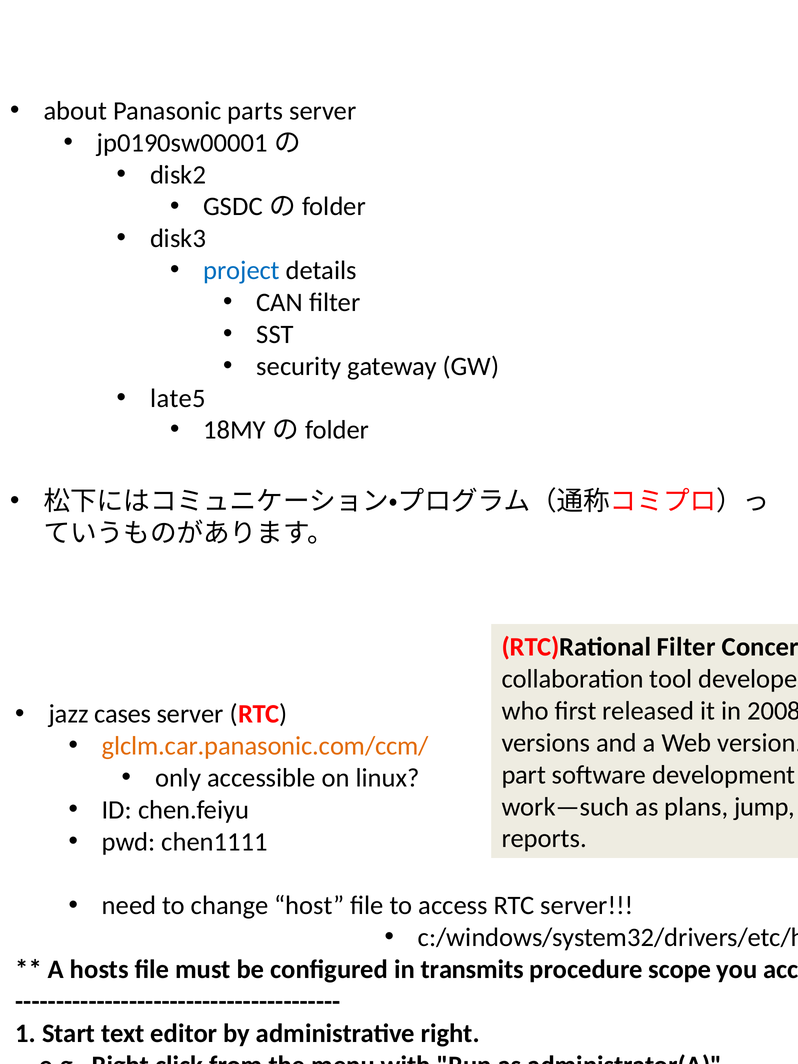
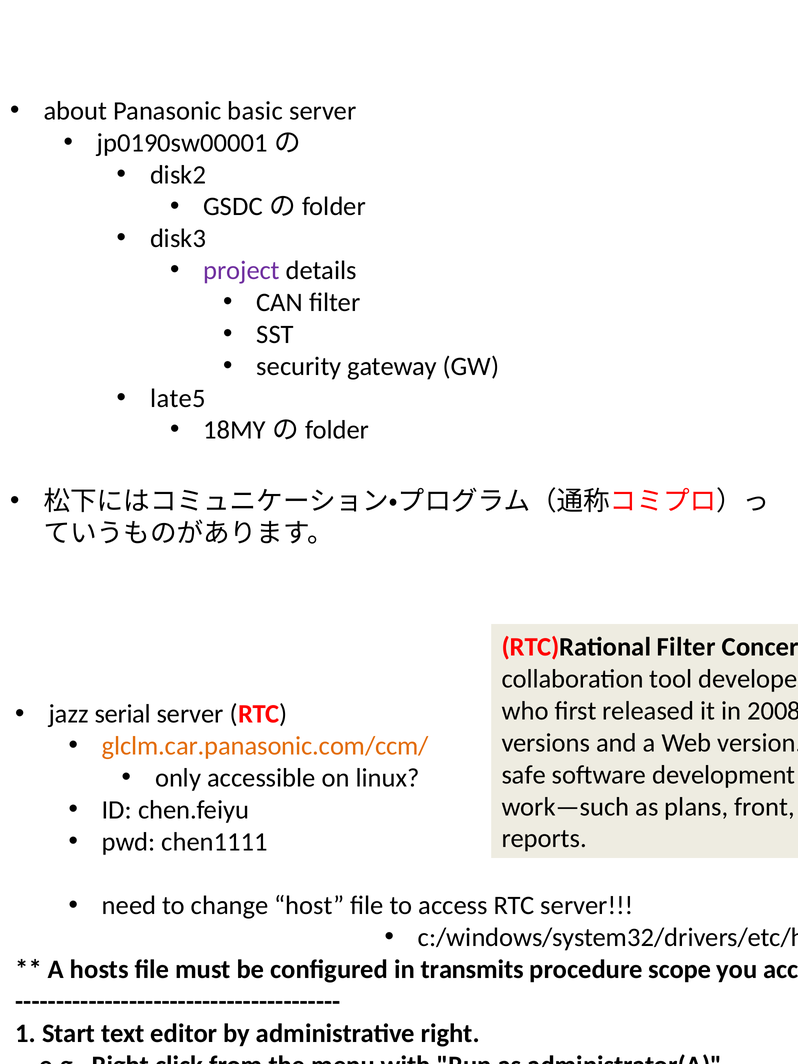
parts: parts -> basic
project colour: blue -> purple
cases: cases -> serial
part: part -> safe
jump: jump -> front
